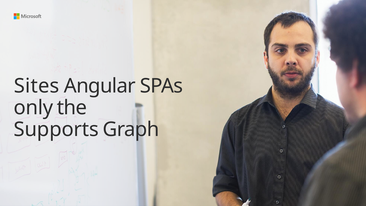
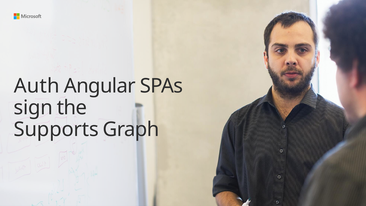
Sites: Sites -> Auth
only: only -> sign
